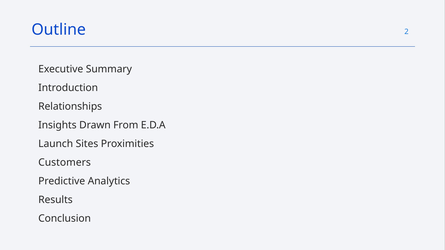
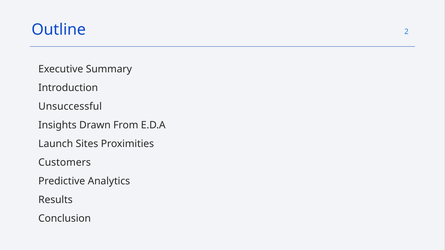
Relationships: Relationships -> Unsuccessful
